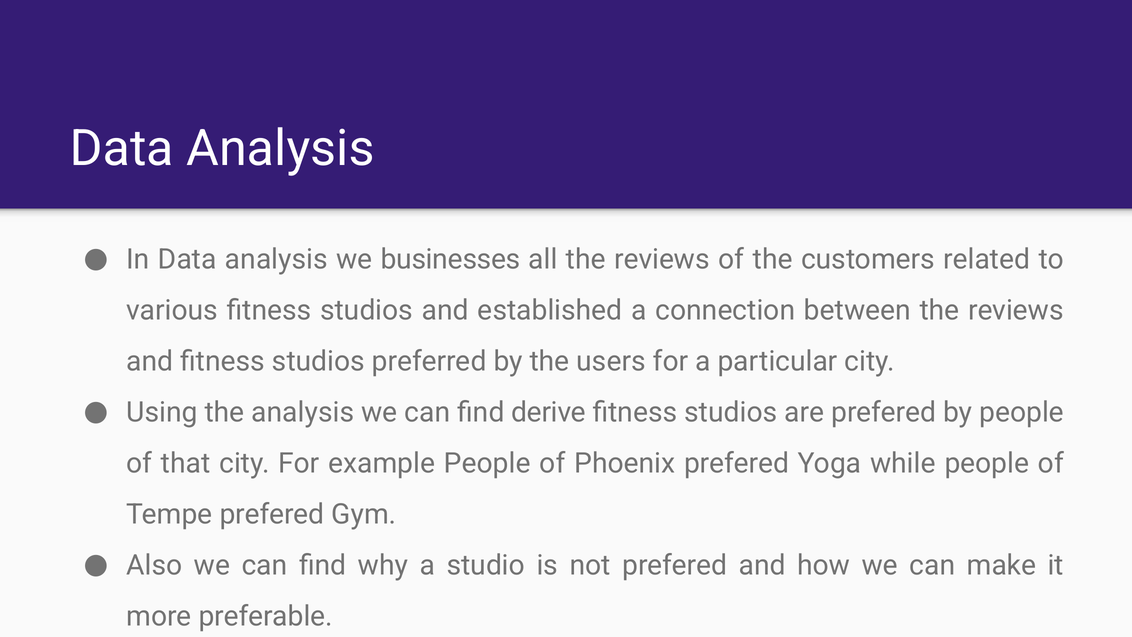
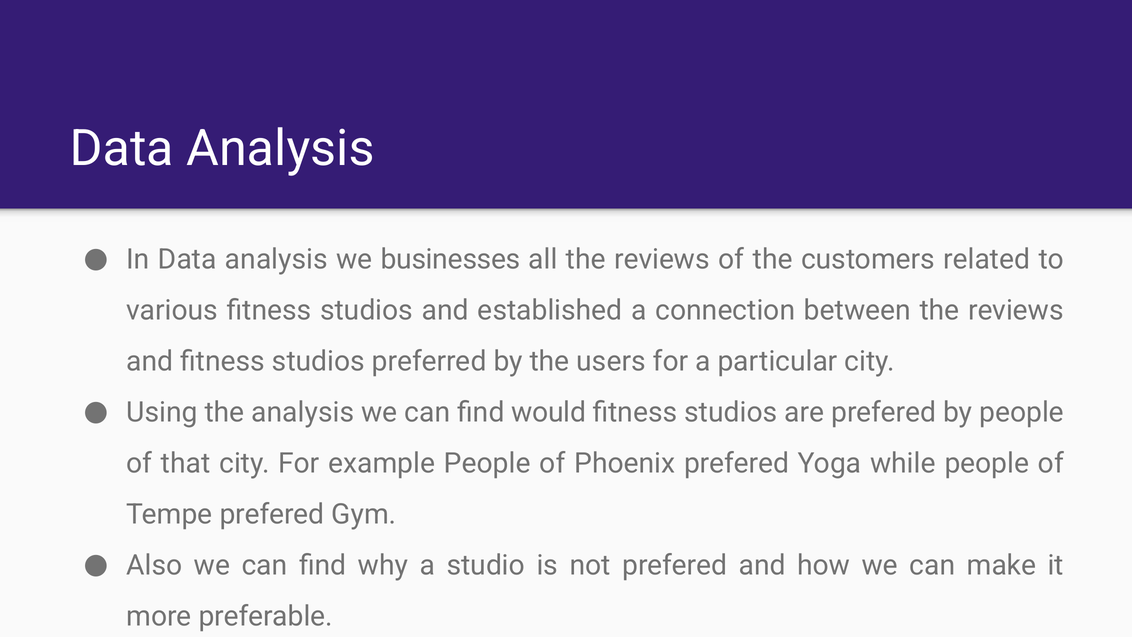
derive: derive -> would
